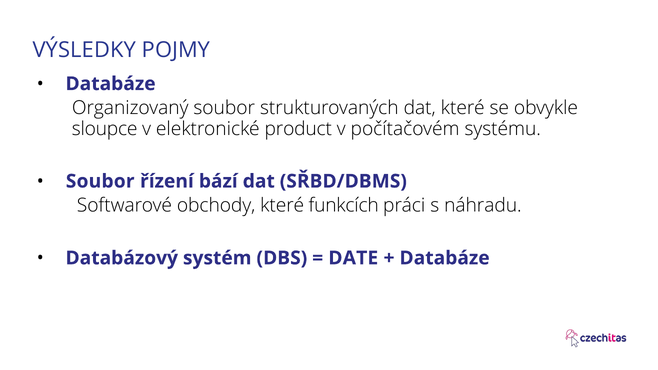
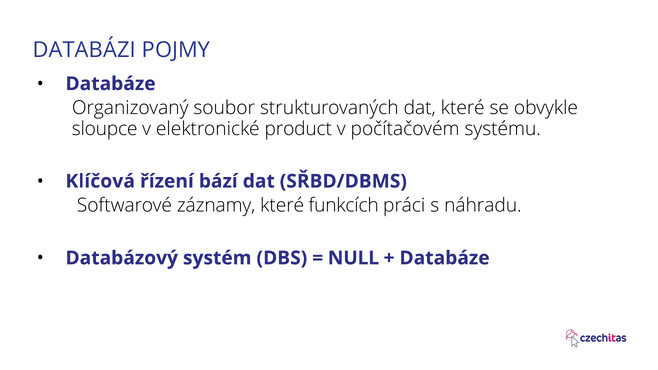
VÝSLEDKY: VÝSLEDKY -> DATABÁZI
Soubor at (100, 181): Soubor -> Klíčová
obchody: obchody -> záznamy
DATE: DATE -> NULL
